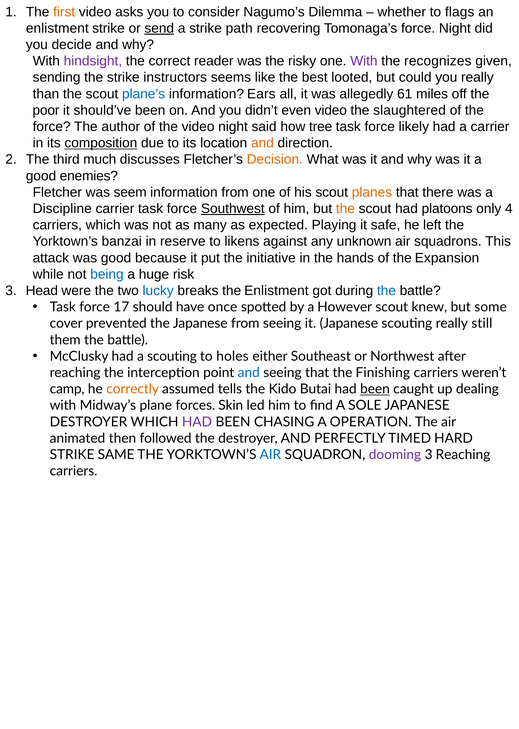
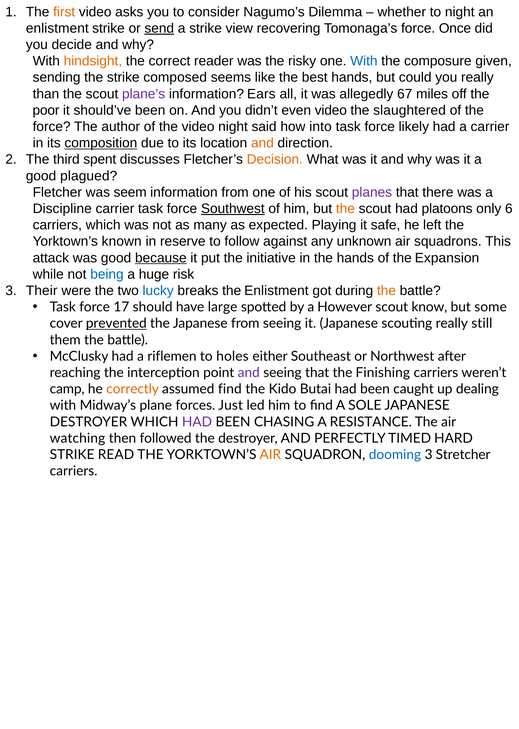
to flags: flags -> night
path: path -> view
force Night: Night -> Once
hindsight colour: purple -> orange
With at (364, 61) colour: purple -> blue
recognizes: recognizes -> composure
instructors: instructors -> composed
best looted: looted -> hands
plane’s colour: blue -> purple
61: 61 -> 67
tree: tree -> into
much: much -> spent
enemies: enemies -> plagued
planes colour: orange -> purple
4: 4 -> 6
banzai: banzai -> known
likens: likens -> follow
because underline: none -> present
Head: Head -> Their
the at (386, 290) colour: blue -> orange
once: once -> large
knew: knew -> know
prevented underline: none -> present
a scouting: scouting -> riflemen
and at (249, 372) colour: blue -> purple
assumed tells: tells -> find
been at (375, 389) underline: present -> none
Skin: Skin -> Just
OPERATION: OPERATION -> RESISTANCE
animated: animated -> watching
SAME: SAME -> READ
AIR at (270, 454) colour: blue -> orange
dooming colour: purple -> blue
3 Reaching: Reaching -> Stretcher
